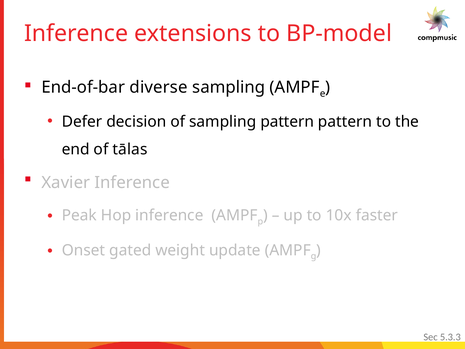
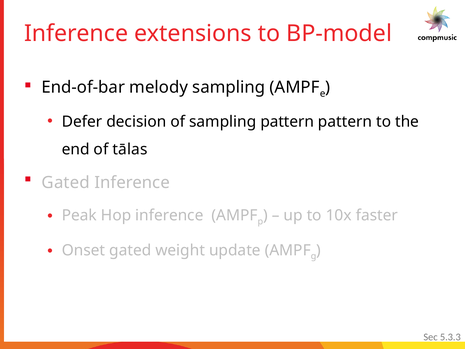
diverse: diverse -> melody
Xavier at (66, 182): Xavier -> Gated
